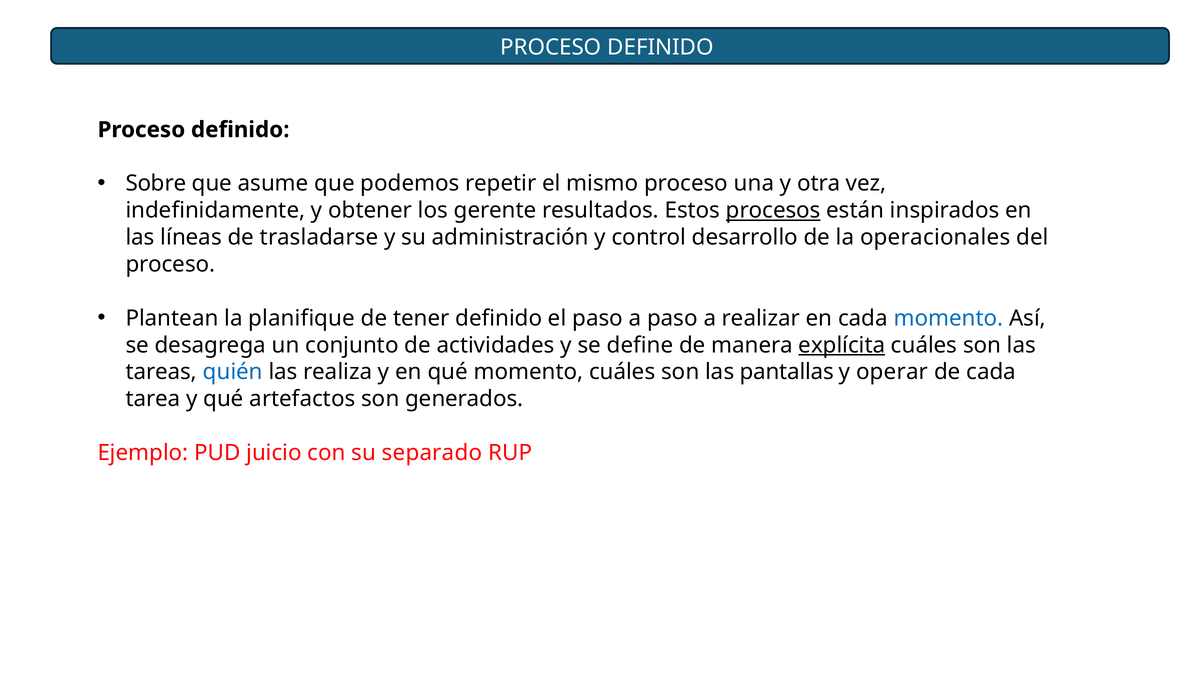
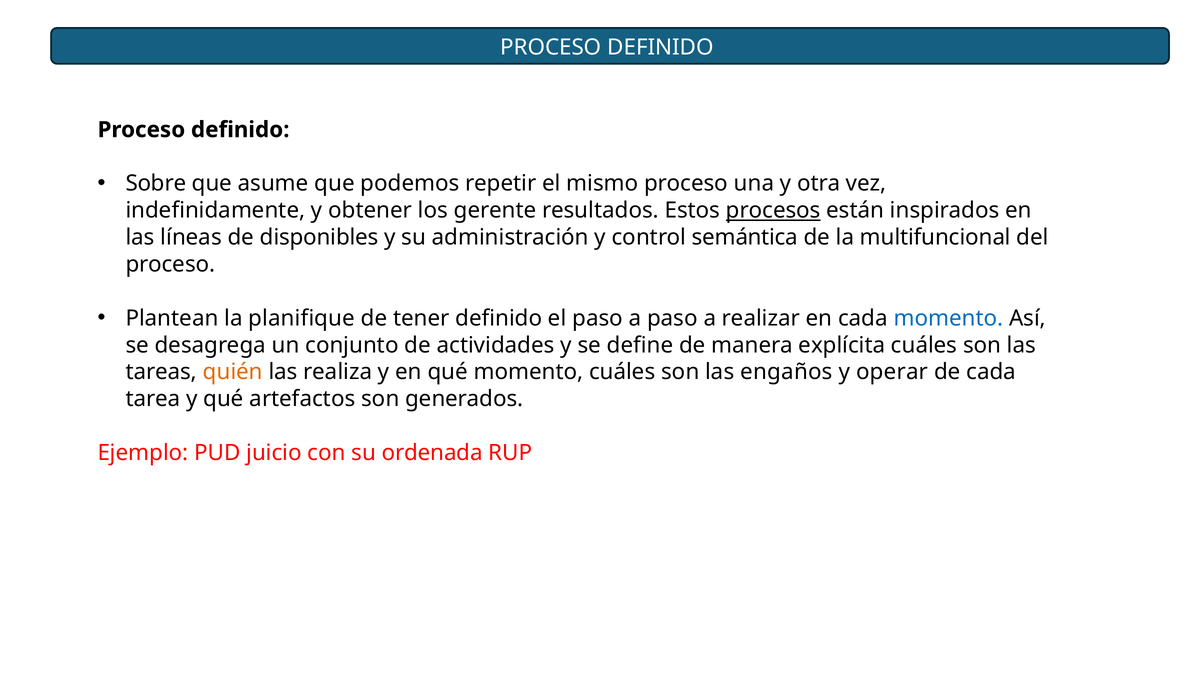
trasladarse: trasladarse -> disponibles
desarrollo: desarrollo -> semántica
operacionales: operacionales -> multifuncional
explícita underline: present -> none
quién colour: blue -> orange
pantallas: pantallas -> engaños
separado: separado -> ordenada
